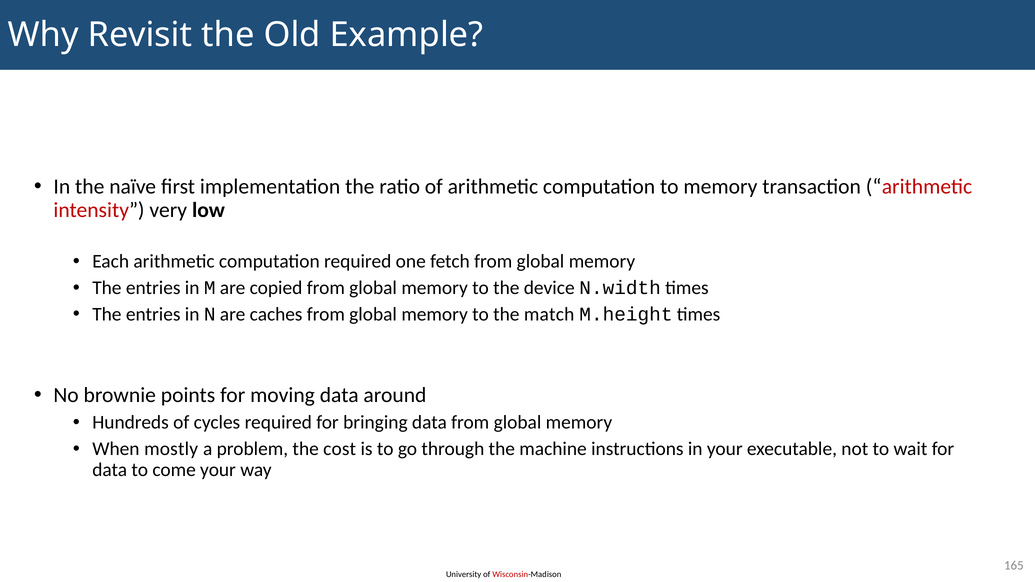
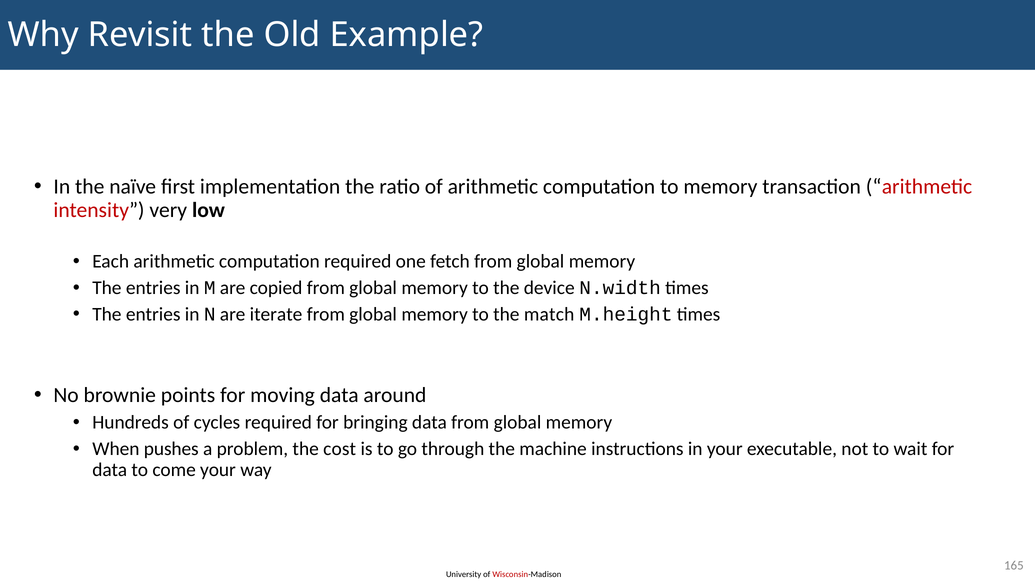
caches: caches -> iterate
mostly: mostly -> pushes
